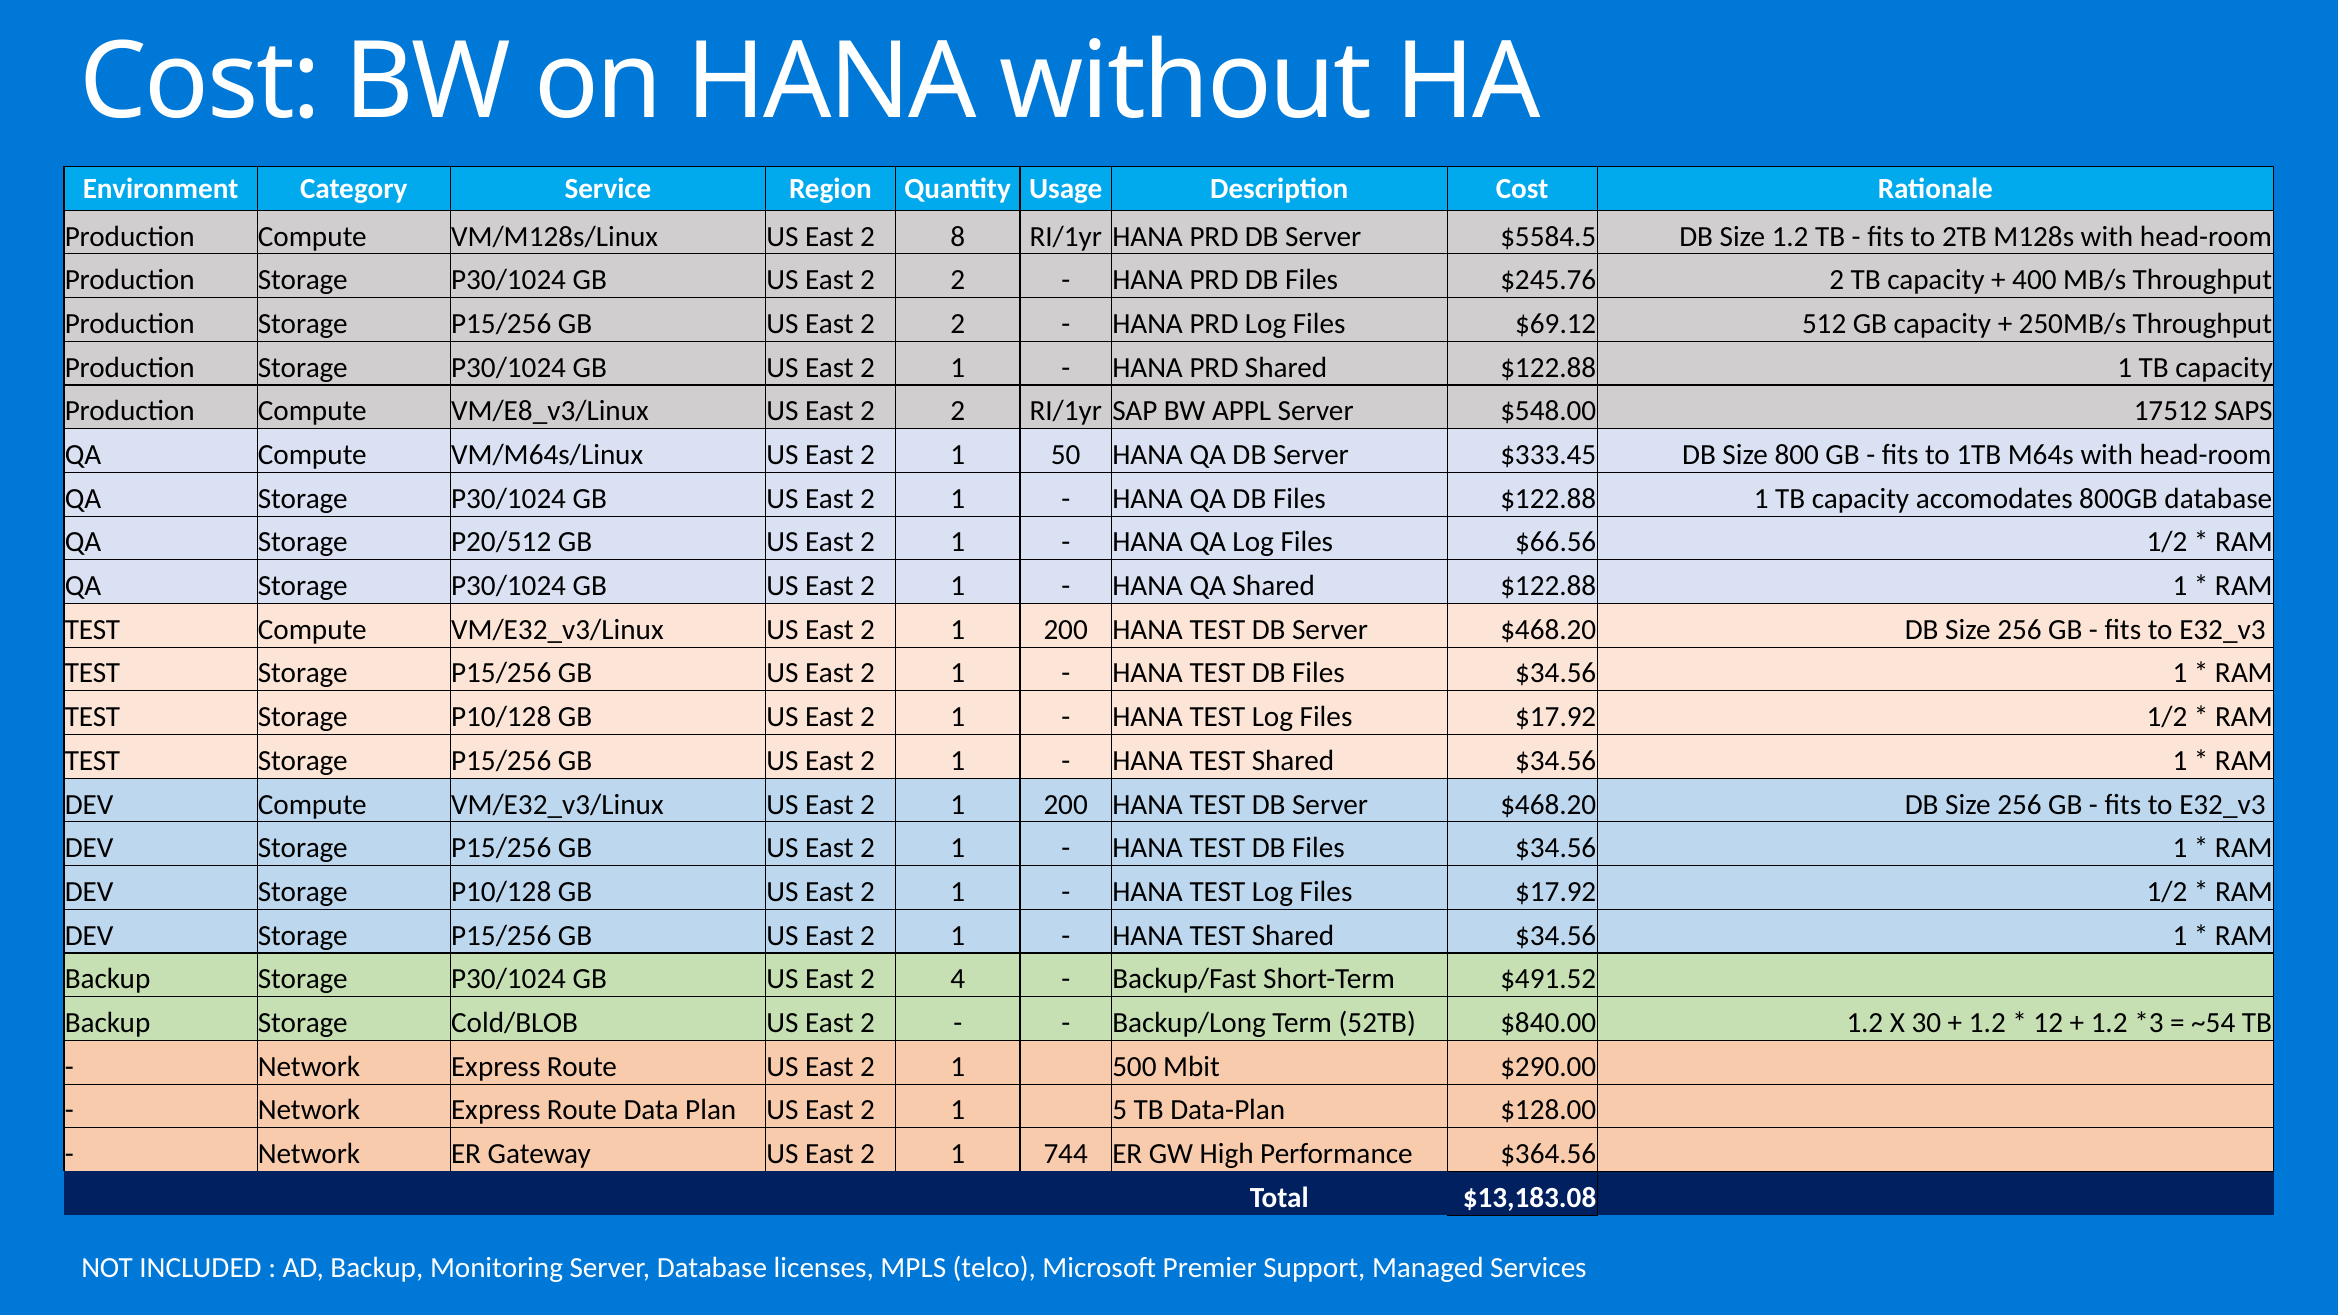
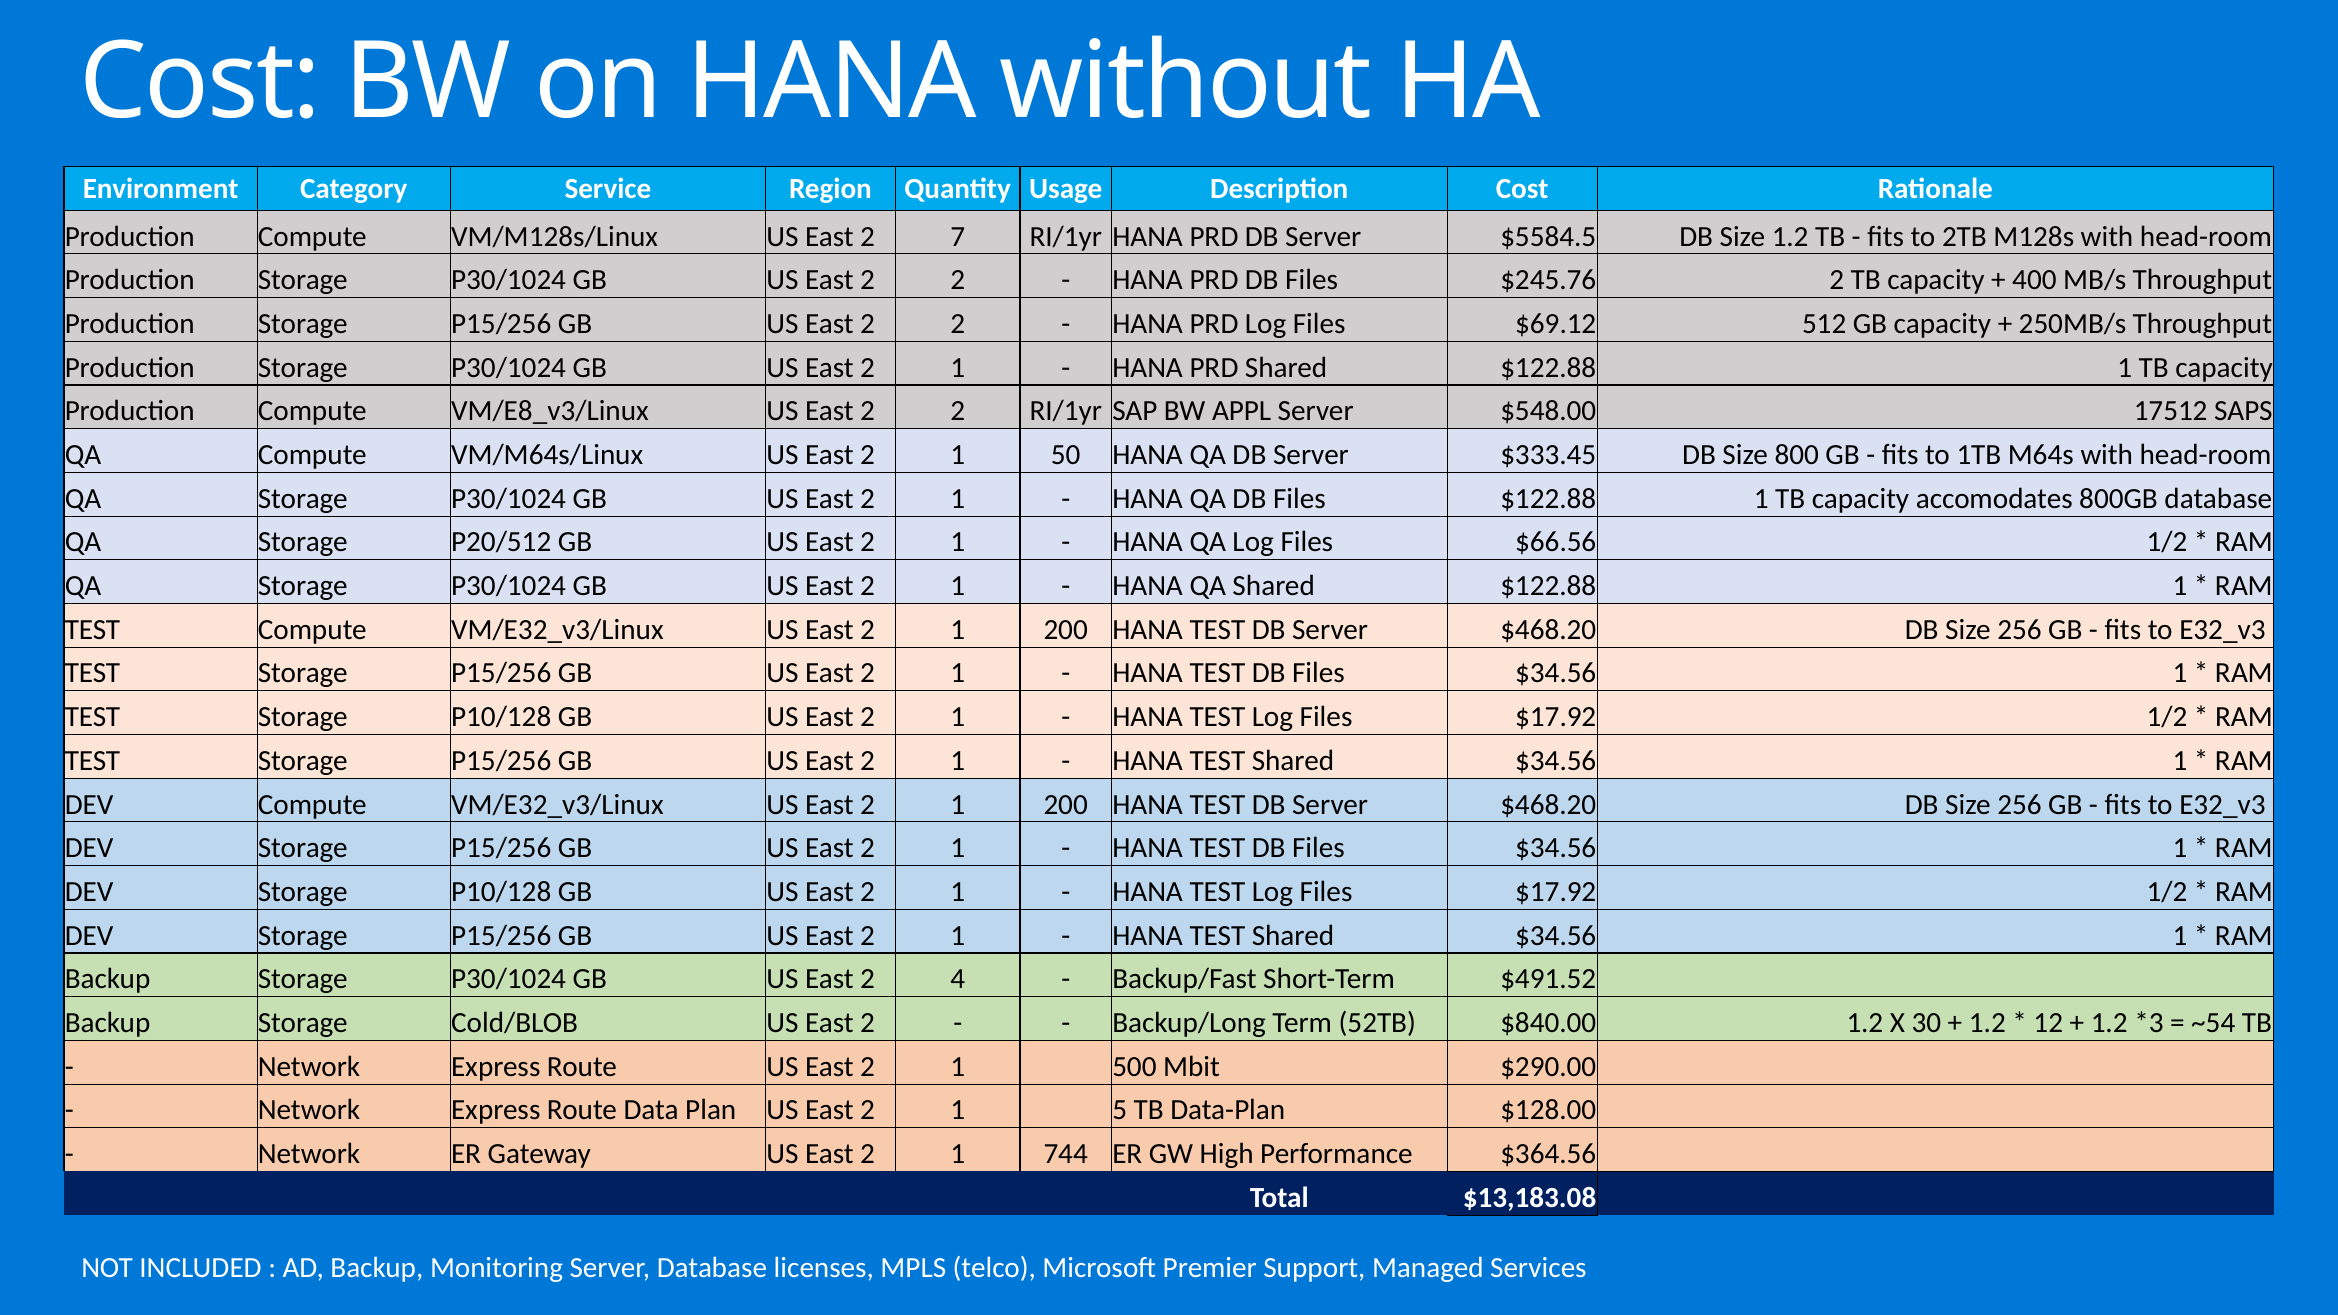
8: 8 -> 7
